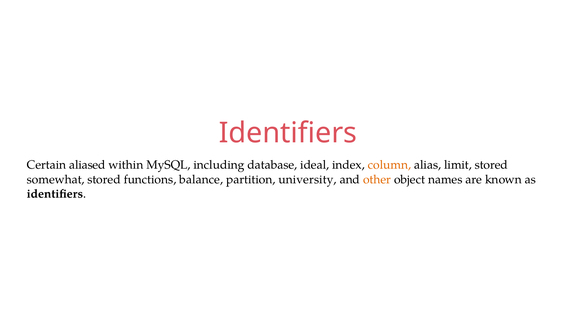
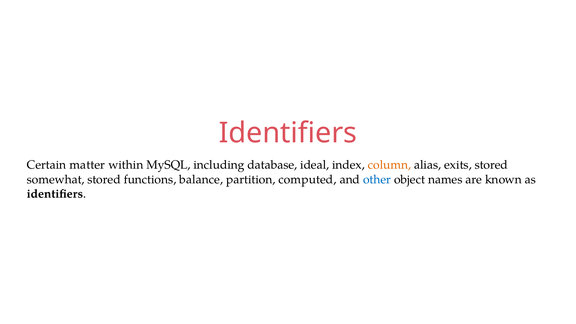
aliased: aliased -> matter
limit: limit -> exits
university: university -> computed
other colour: orange -> blue
